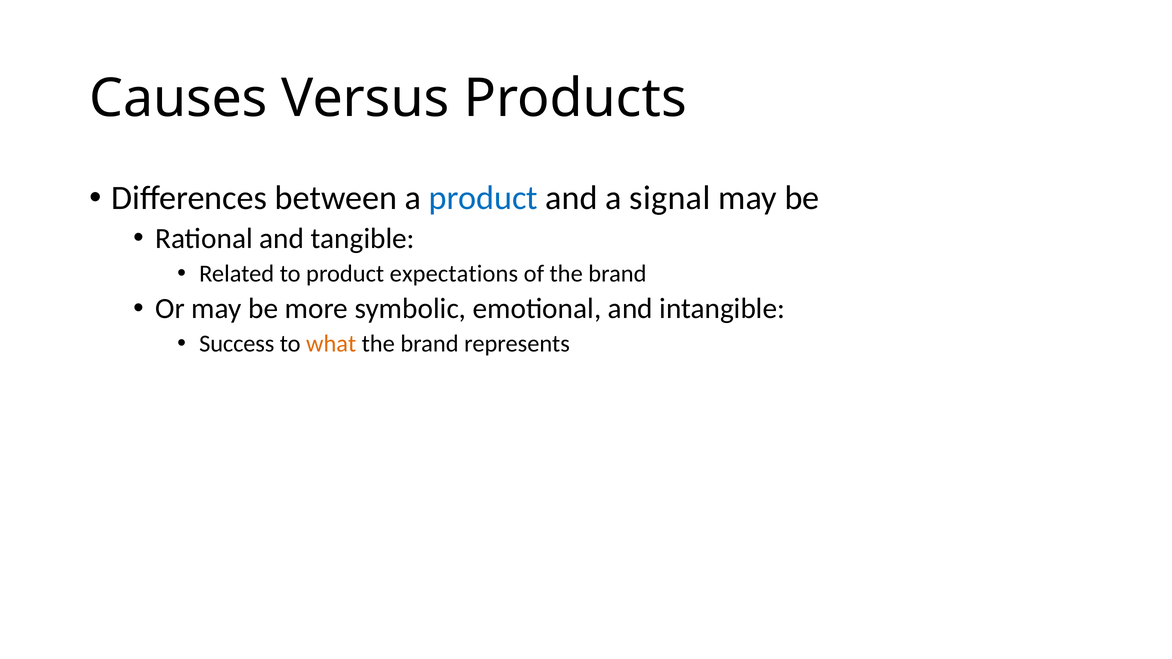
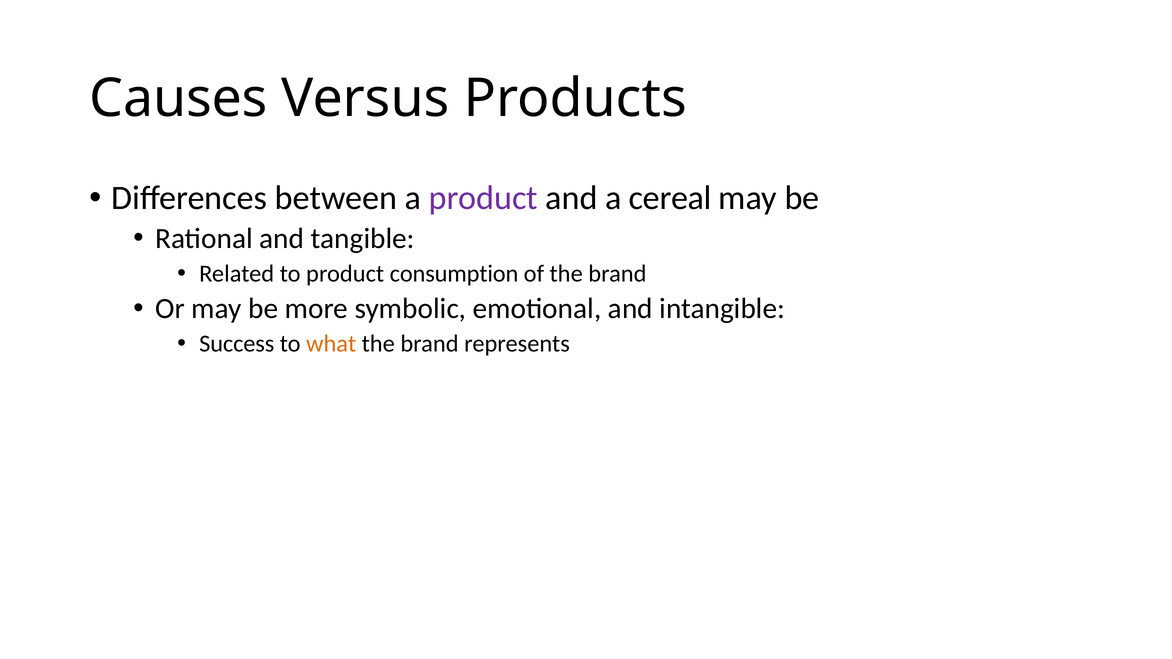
product at (483, 198) colour: blue -> purple
signal: signal -> cereal
expectations: expectations -> consumption
